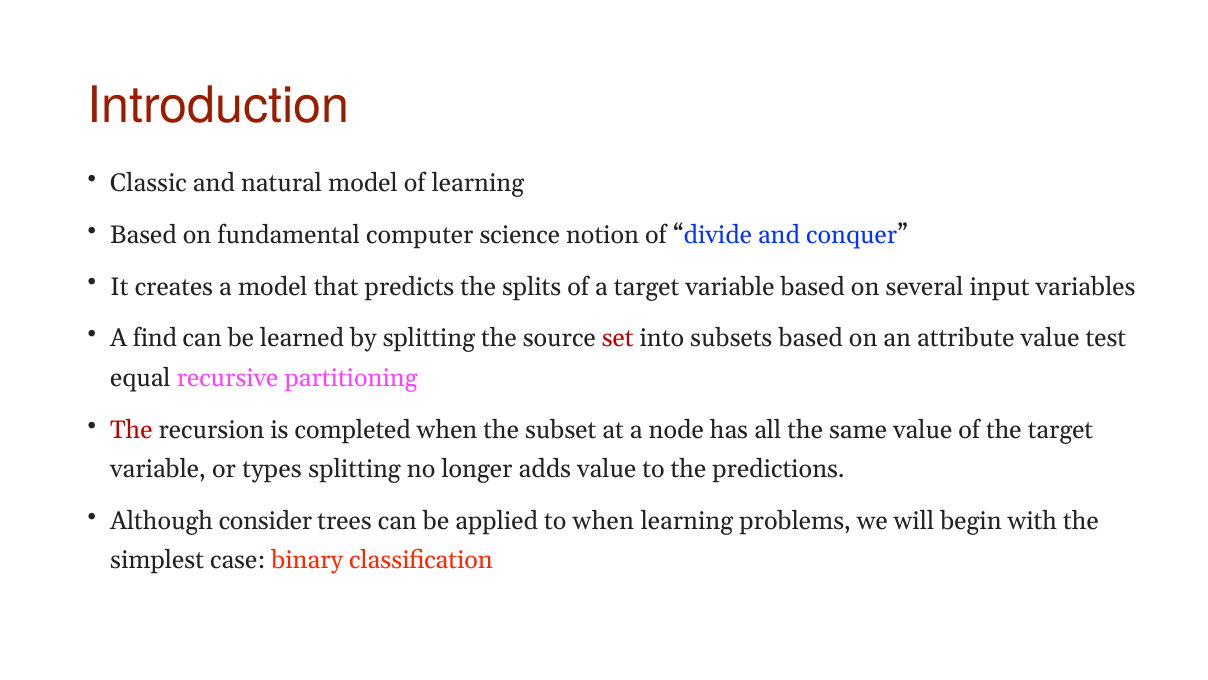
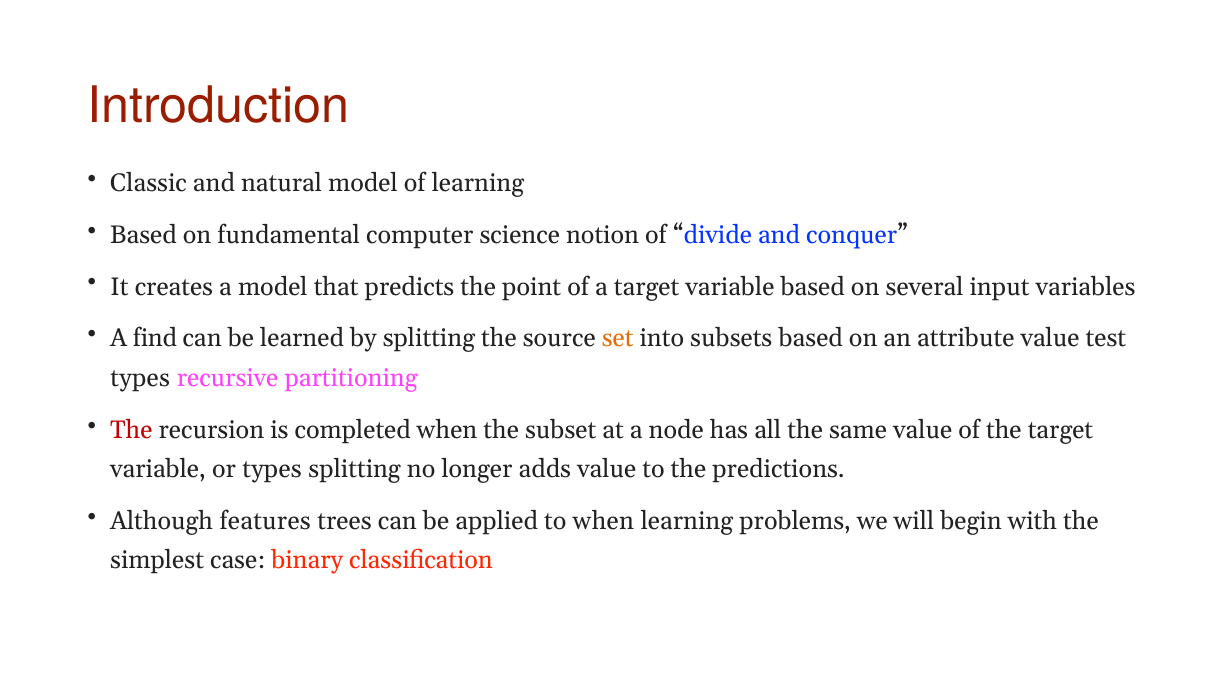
splits: splits -> point
set colour: red -> orange
equal at (140, 378): equal -> types
consider: consider -> features
